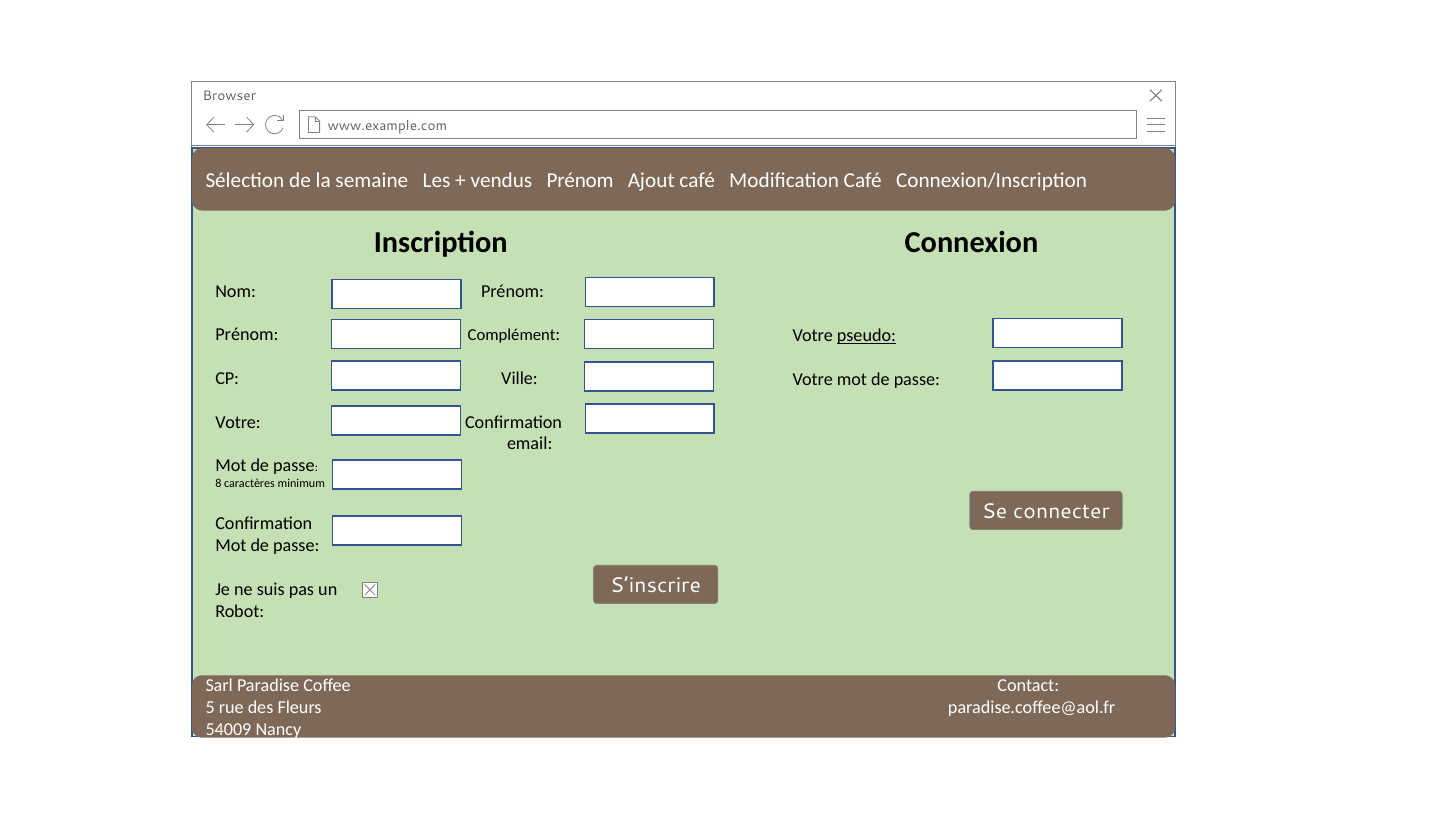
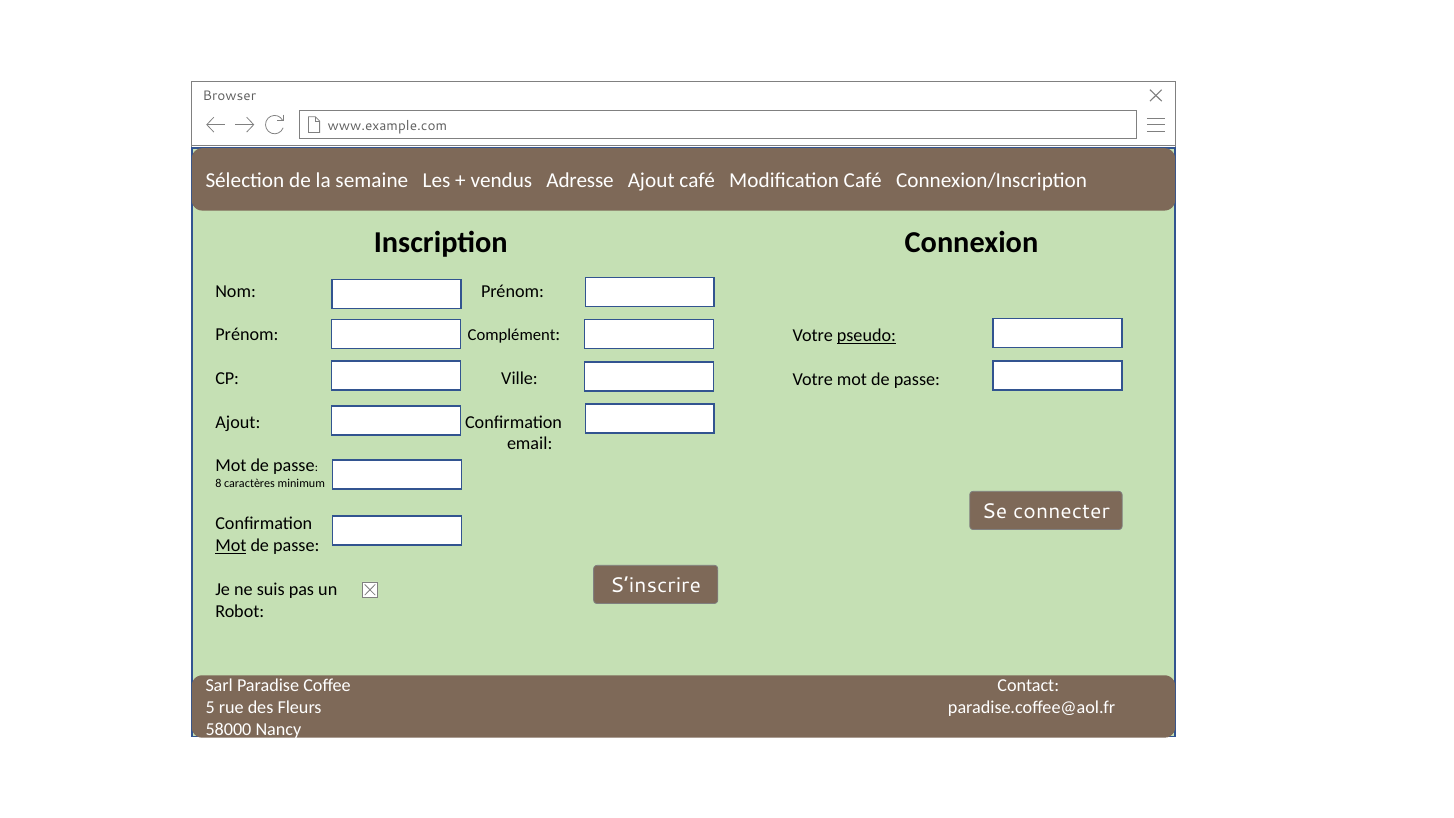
vendus Prénom: Prénom -> Adresse
Votre at (238, 422): Votre -> Ajout
Mot at (231, 546) underline: none -> present
54009: 54009 -> 58000
